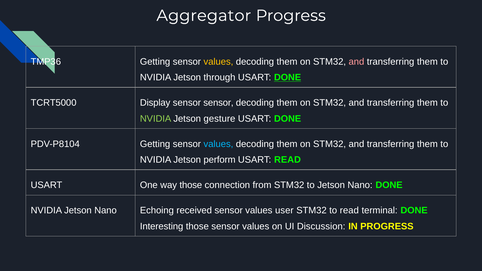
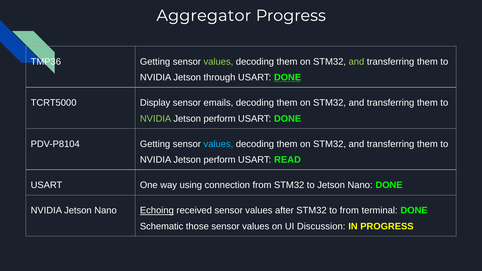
values at (218, 62) colour: yellow -> light green
and at (356, 62) colour: pink -> light green
sensor sensor: sensor -> emails
gesture at (219, 119): gesture -> perform
way those: those -> using
Echoing underline: none -> present
user: user -> after
to read: read -> from
Interesting: Interesting -> Schematic
